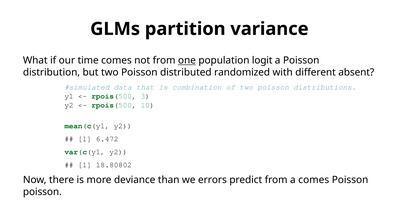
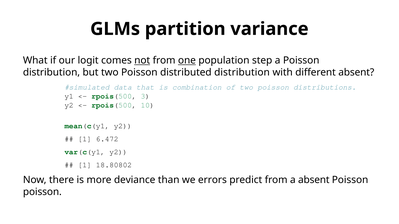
time: time -> logit
not underline: none -> present
logit: logit -> step
distributed randomized: randomized -> distribution
a comes: comes -> absent
